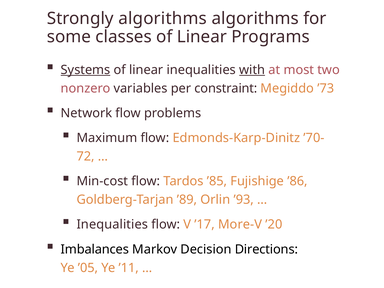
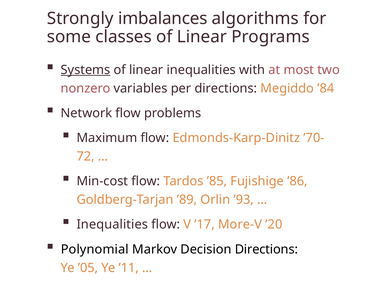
Strongly algorithms: algorithms -> imbalances
with underline: present -> none
per constraint: constraint -> directions
’73: ’73 -> ’84
Imbalances: Imbalances -> Polynomial
